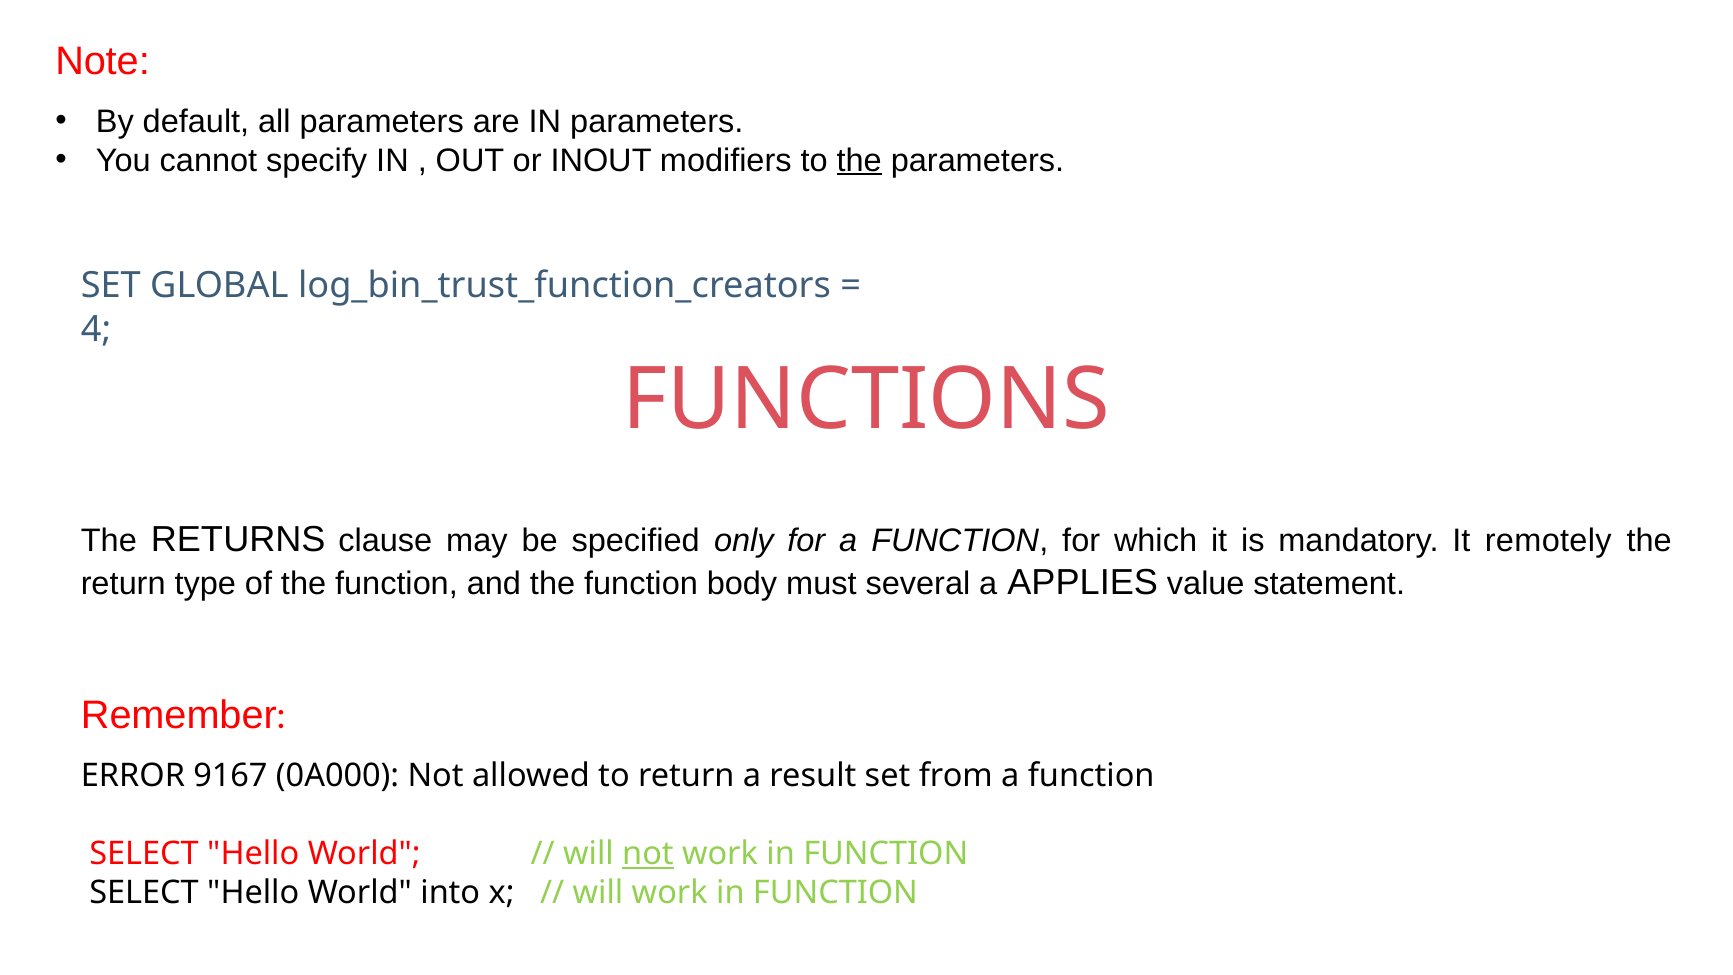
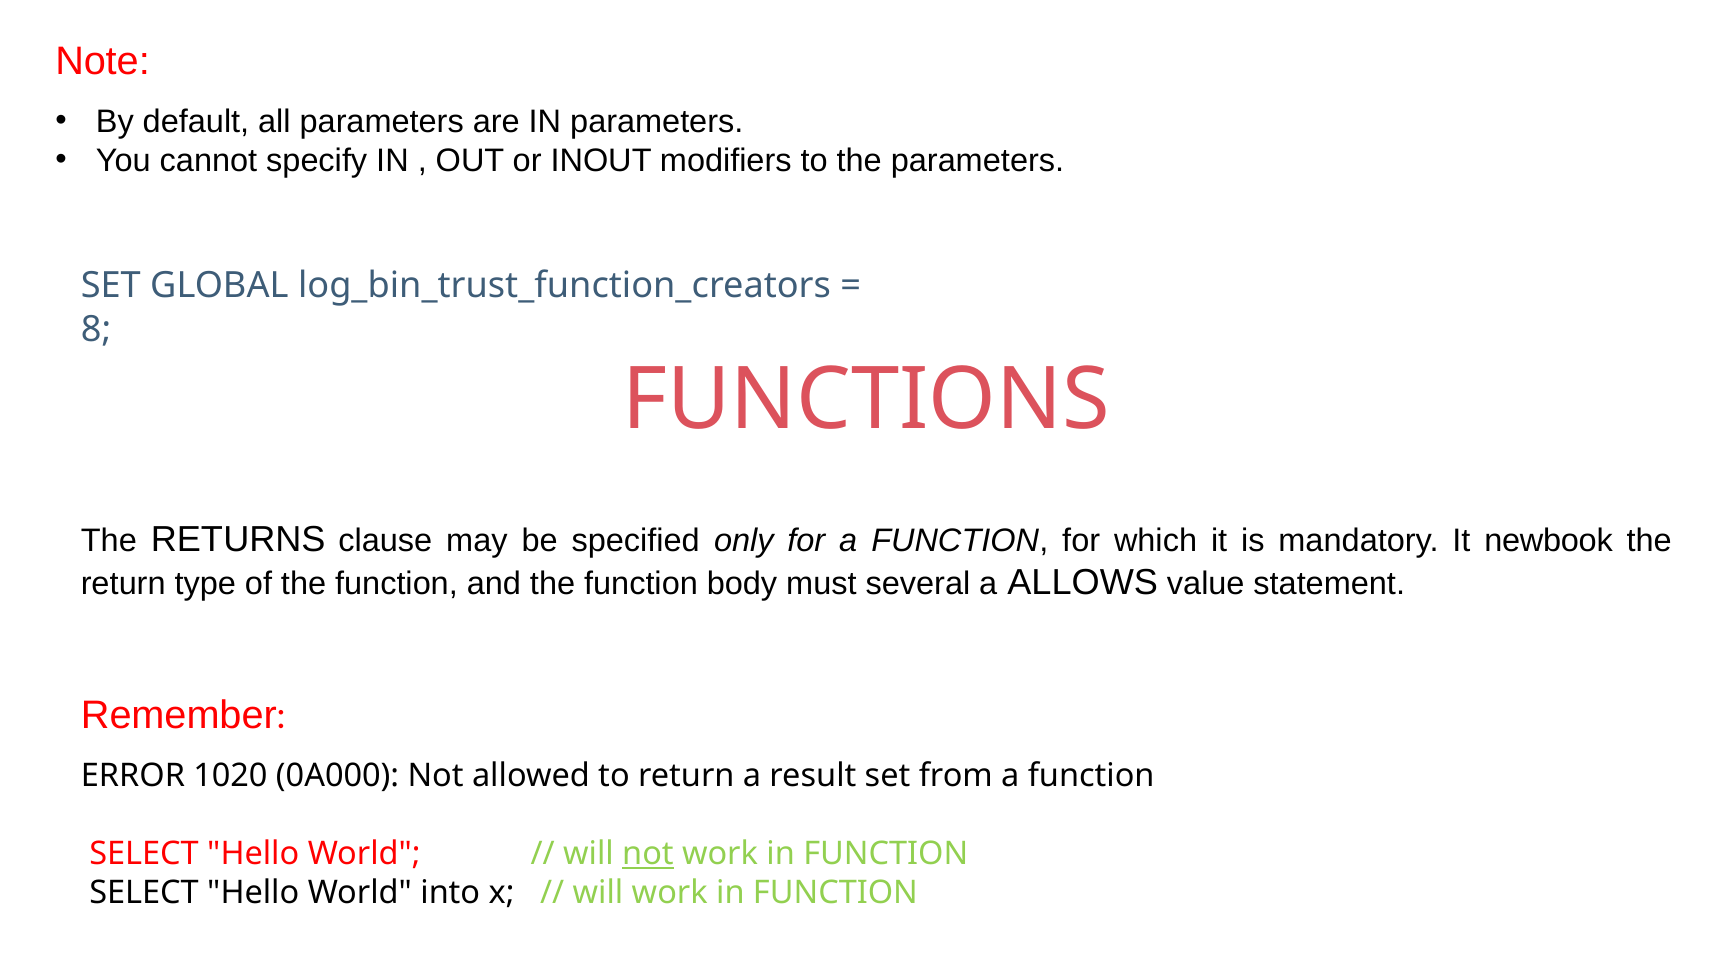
the at (859, 160) underline: present -> none
4: 4 -> 8
remotely: remotely -> newbook
APPLIES: APPLIES -> ALLOWS
9167: 9167 -> 1020
